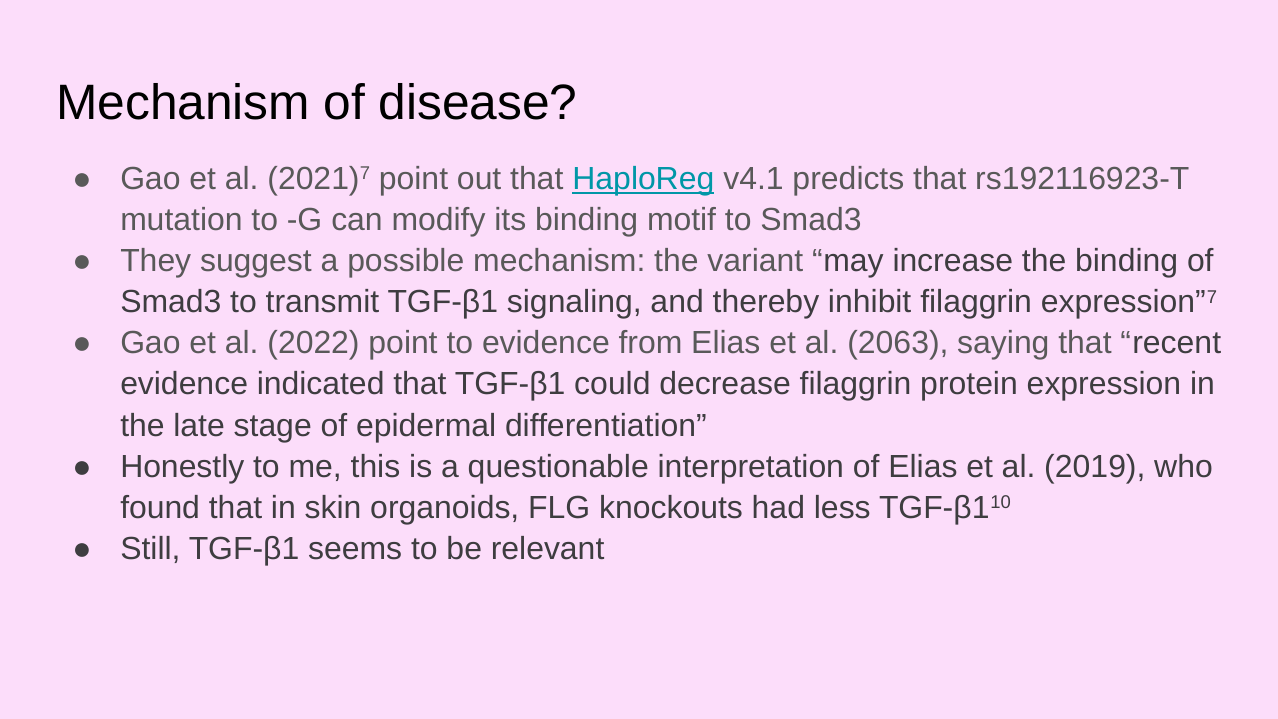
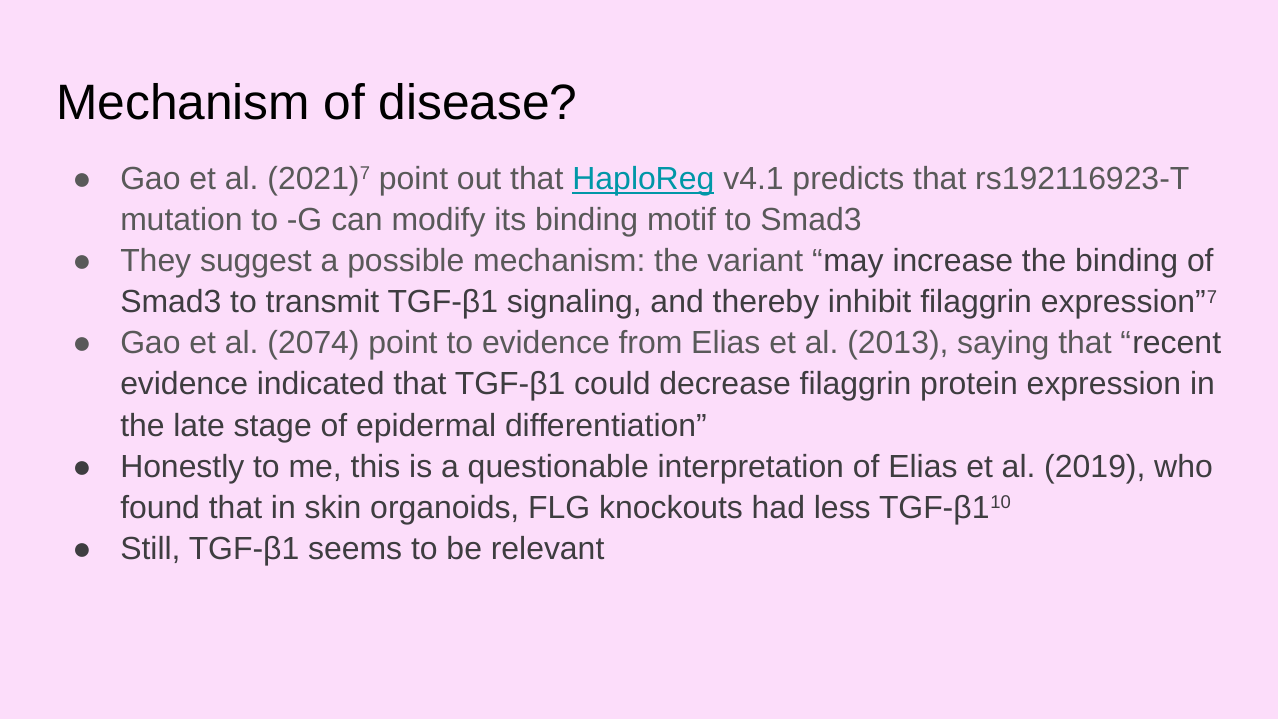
2022: 2022 -> 2074
2063: 2063 -> 2013
